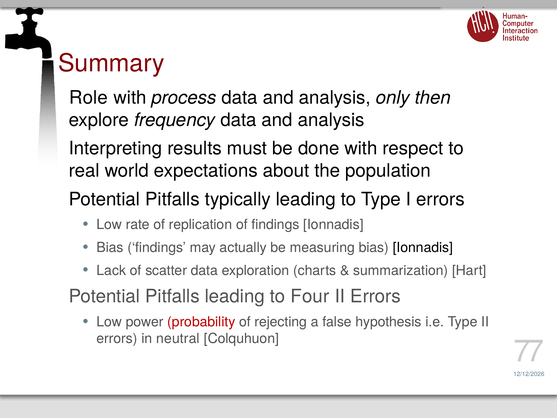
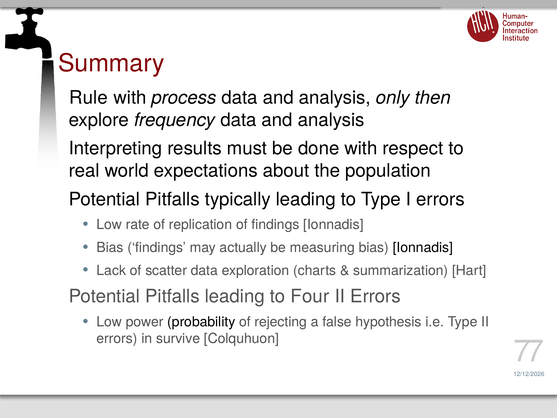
Role: Role -> Rule
probability colour: red -> black
neutral: neutral -> survive
